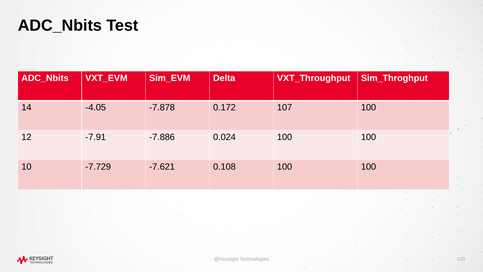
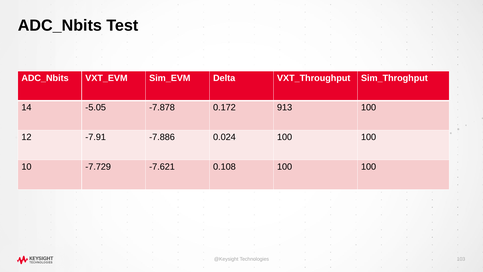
-4.05: -4.05 -> -5.05
107: 107 -> 913
